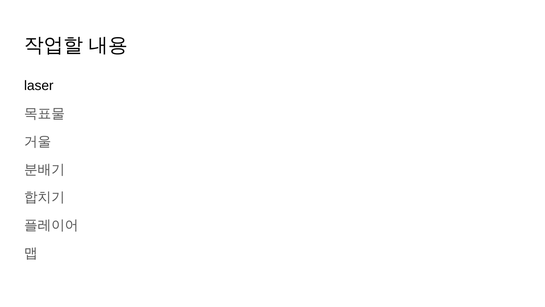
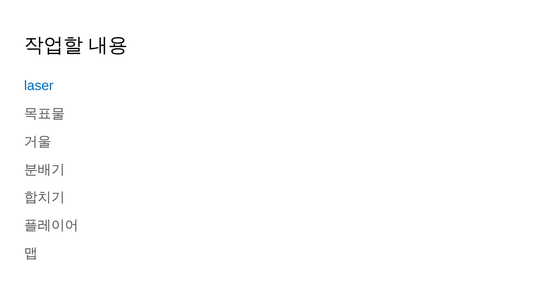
laser colour: black -> blue
